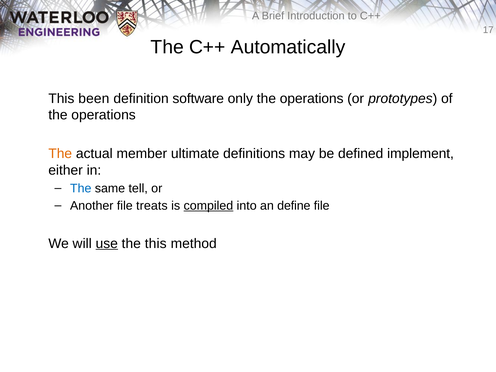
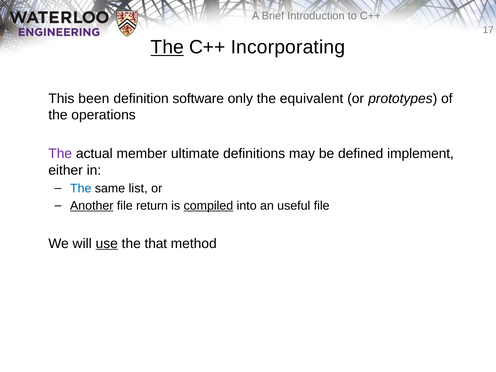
The at (167, 47) underline: none -> present
Automatically: Automatically -> Incorporating
only the operations: operations -> equivalent
The at (60, 154) colour: orange -> purple
tell: tell -> list
Another underline: none -> present
treats: treats -> return
define: define -> useful
the this: this -> that
